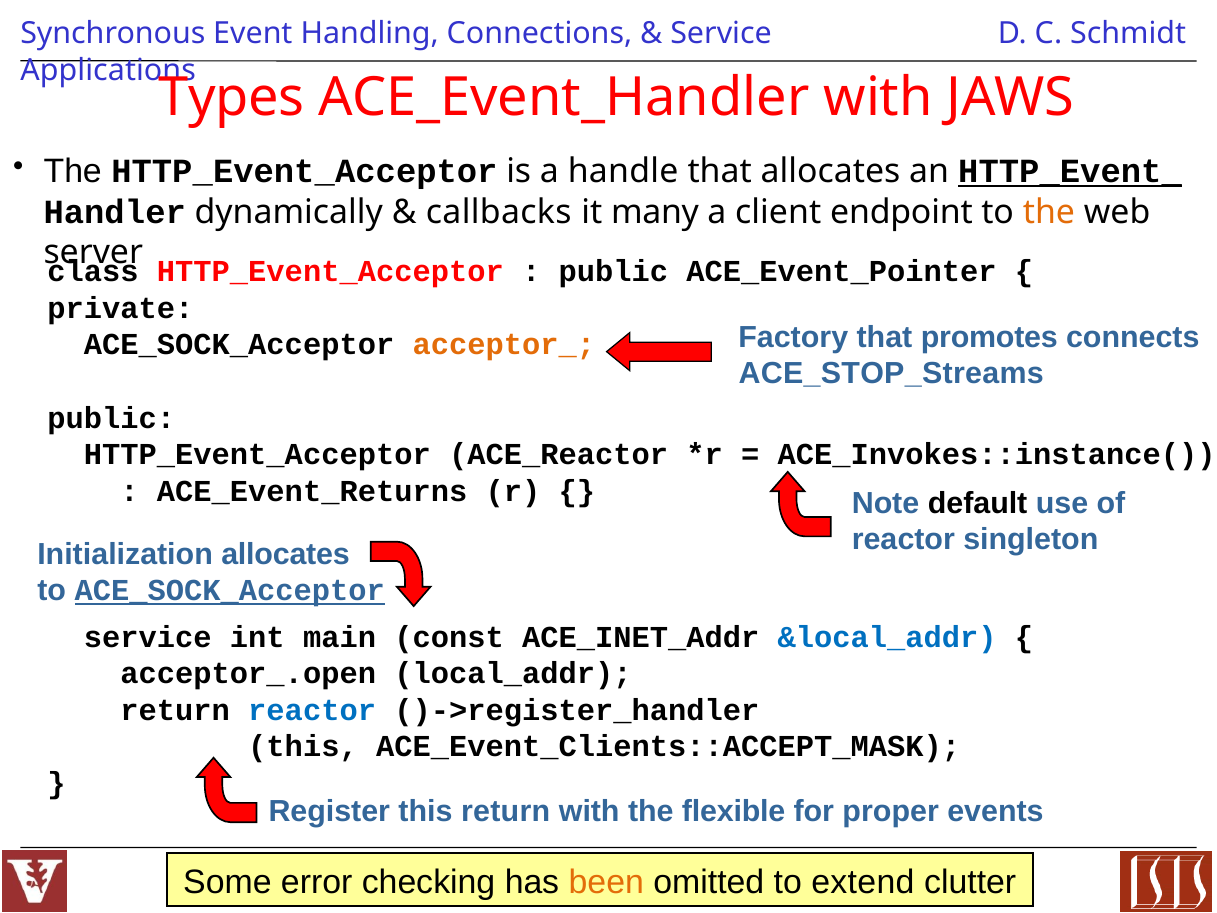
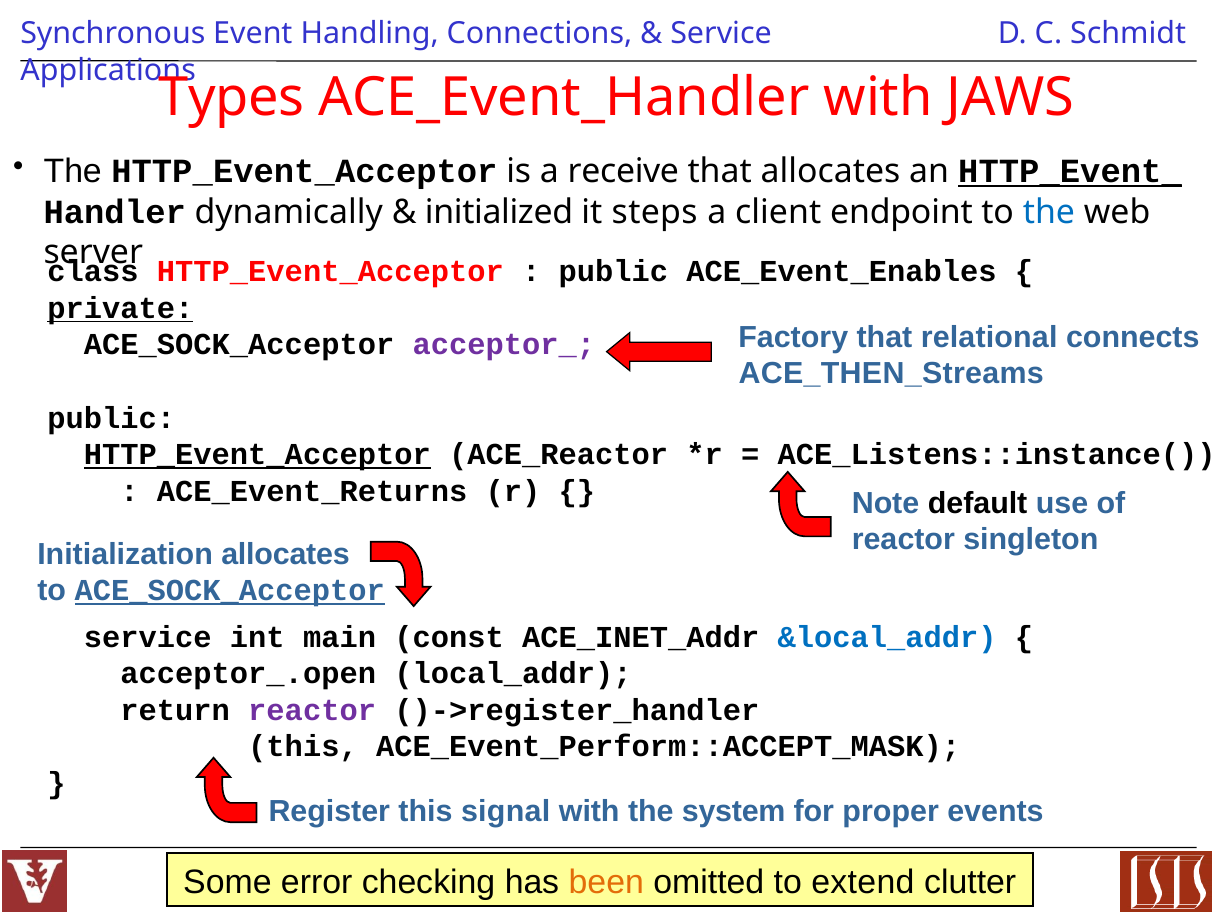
handle: handle -> receive
callbacks: callbacks -> initialized
many: many -> steps
the at (1049, 212) colour: orange -> blue
ACE_Event_Pointer: ACE_Event_Pointer -> ACE_Event_Enables
private underline: none -> present
promotes: promotes -> relational
acceptor_ colour: orange -> purple
ACE_STOP_Streams: ACE_STOP_Streams -> ACE_THEN_Streams
HTTP_Event_Acceptor at (257, 454) underline: none -> present
ACE_Invokes::instance(: ACE_Invokes::instance( -> ACE_Listens::instance(
reactor at (312, 710) colour: blue -> purple
ACE_Event_Clients::ACCEPT_MASK: ACE_Event_Clients::ACCEPT_MASK -> ACE_Event_Perform::ACCEPT_MASK
this return: return -> signal
flexible: flexible -> system
